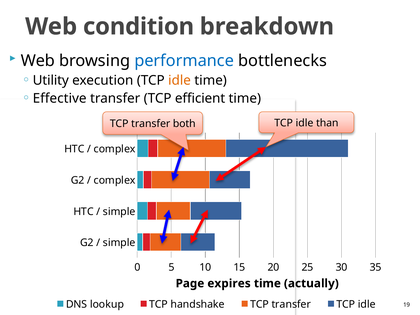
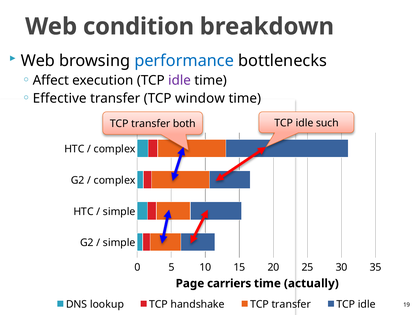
Utility: Utility -> Affect
idle at (180, 80) colour: orange -> purple
efficient: efficient -> window
than: than -> such
expires: expires -> carriers
